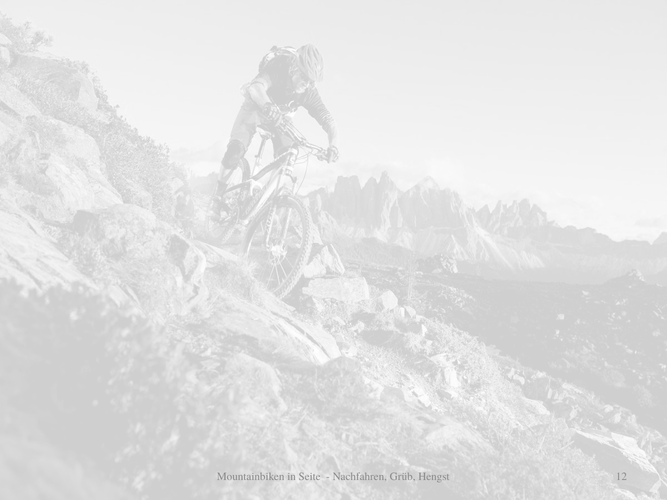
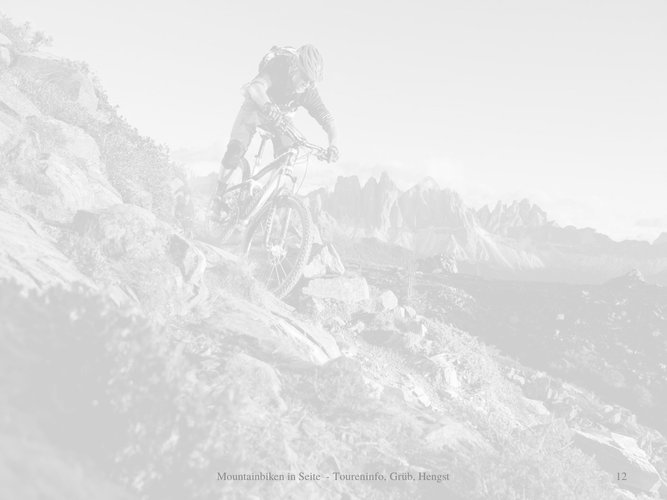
Nachfahren: Nachfahren -> Toureninfo
